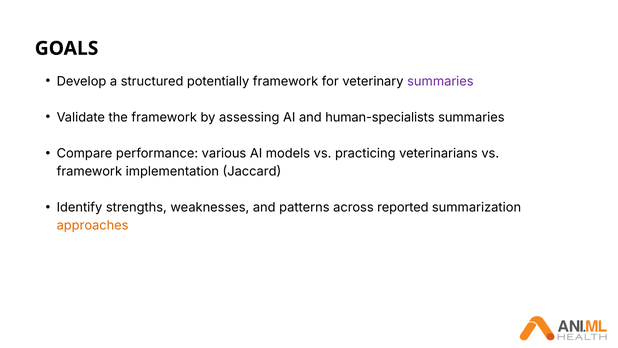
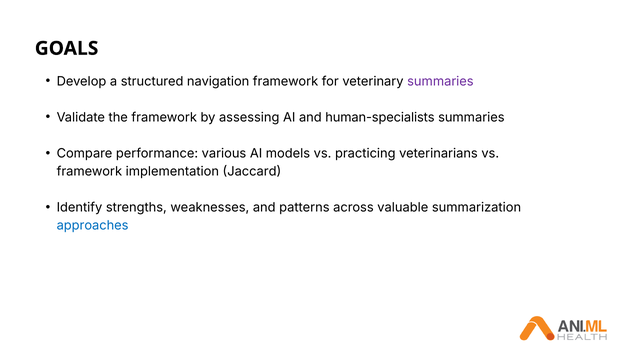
potentially: potentially -> navigation
reported: reported -> valuable
approaches colour: orange -> blue
